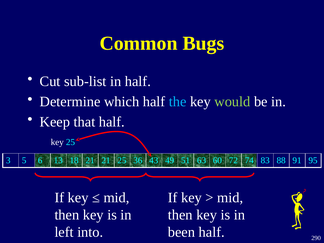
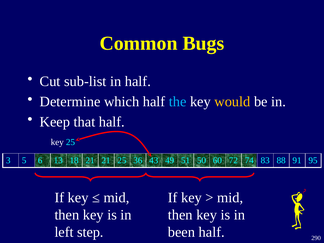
would colour: light green -> yellow
63: 63 -> 50
into: into -> step
